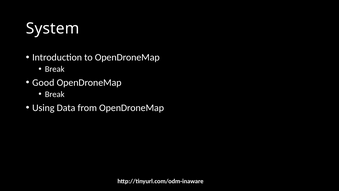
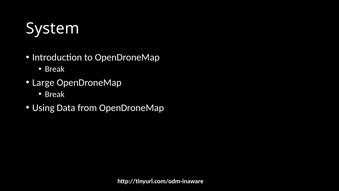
Good: Good -> Large
